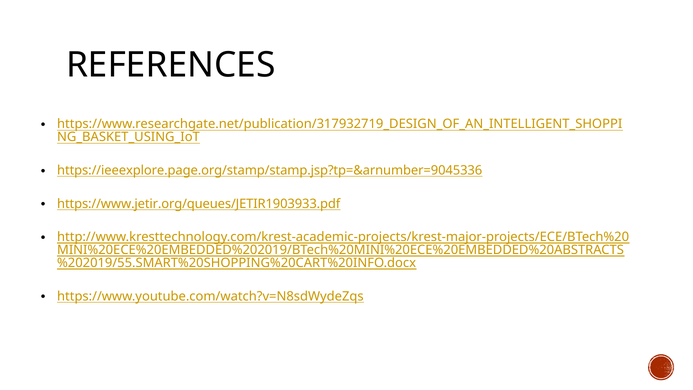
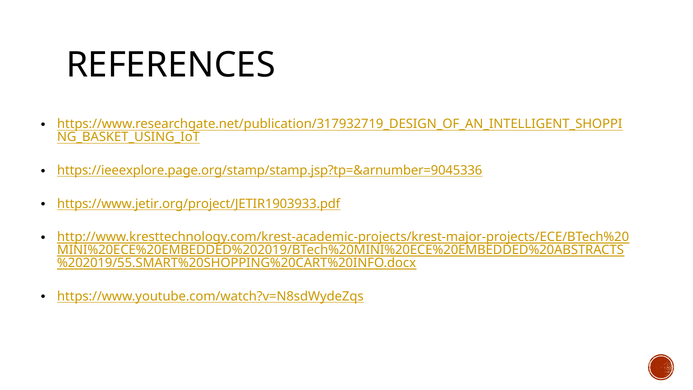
https://www.jetir.org/queues/JETIR1903933.pdf: https://www.jetir.org/queues/JETIR1903933.pdf -> https://www.jetir.org/project/JETIR1903933.pdf
